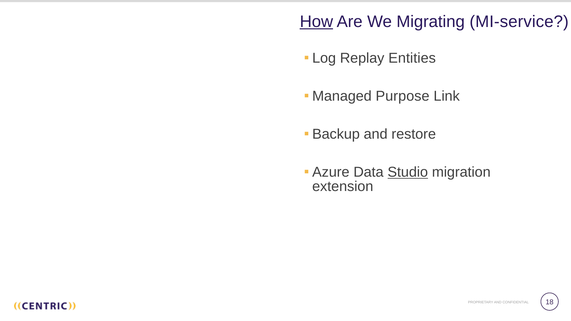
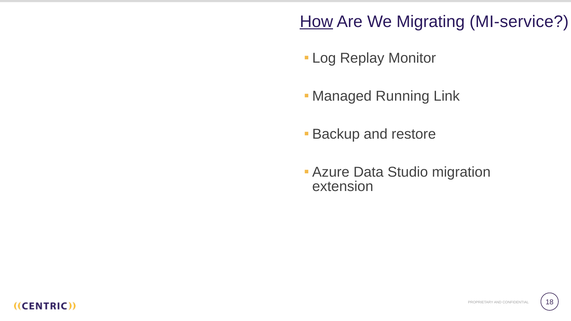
Entities: Entities -> Monitor
Purpose: Purpose -> Running
Studio underline: present -> none
